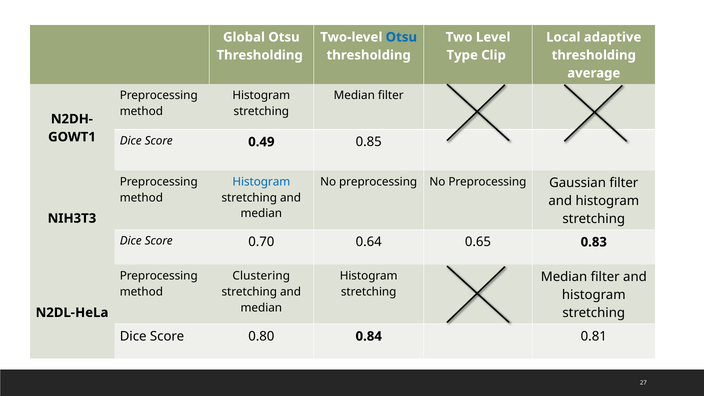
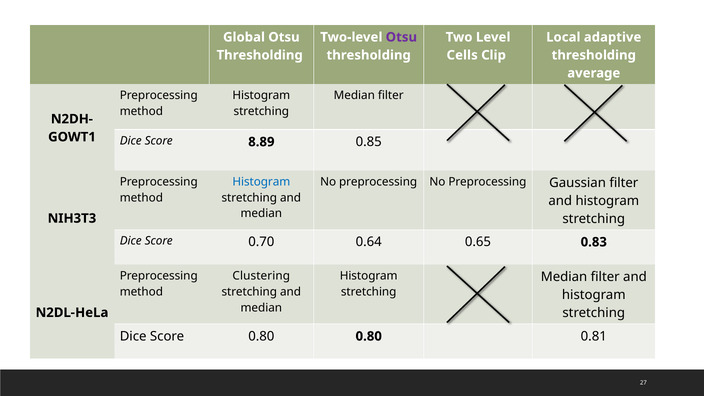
Otsu at (401, 37) colour: blue -> purple
Type: Type -> Cells
0.49: 0.49 -> 8.89
0.80 0.84: 0.84 -> 0.80
